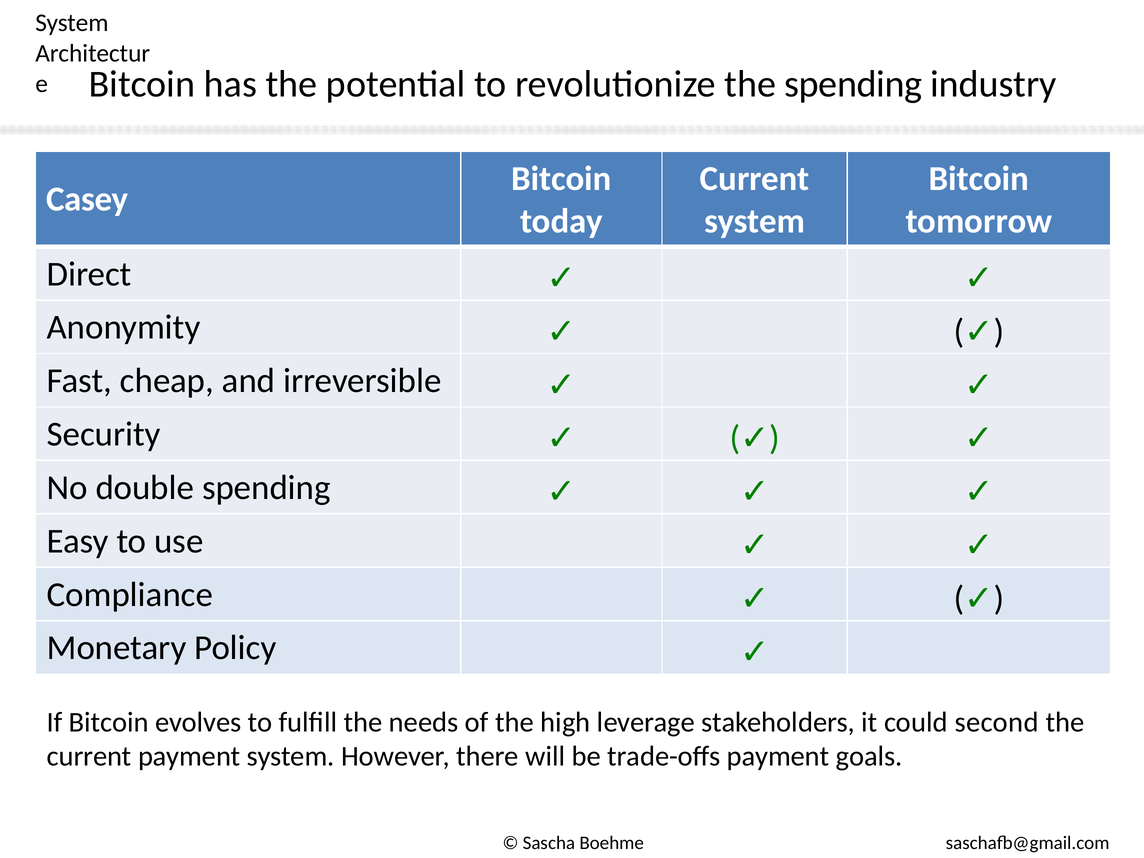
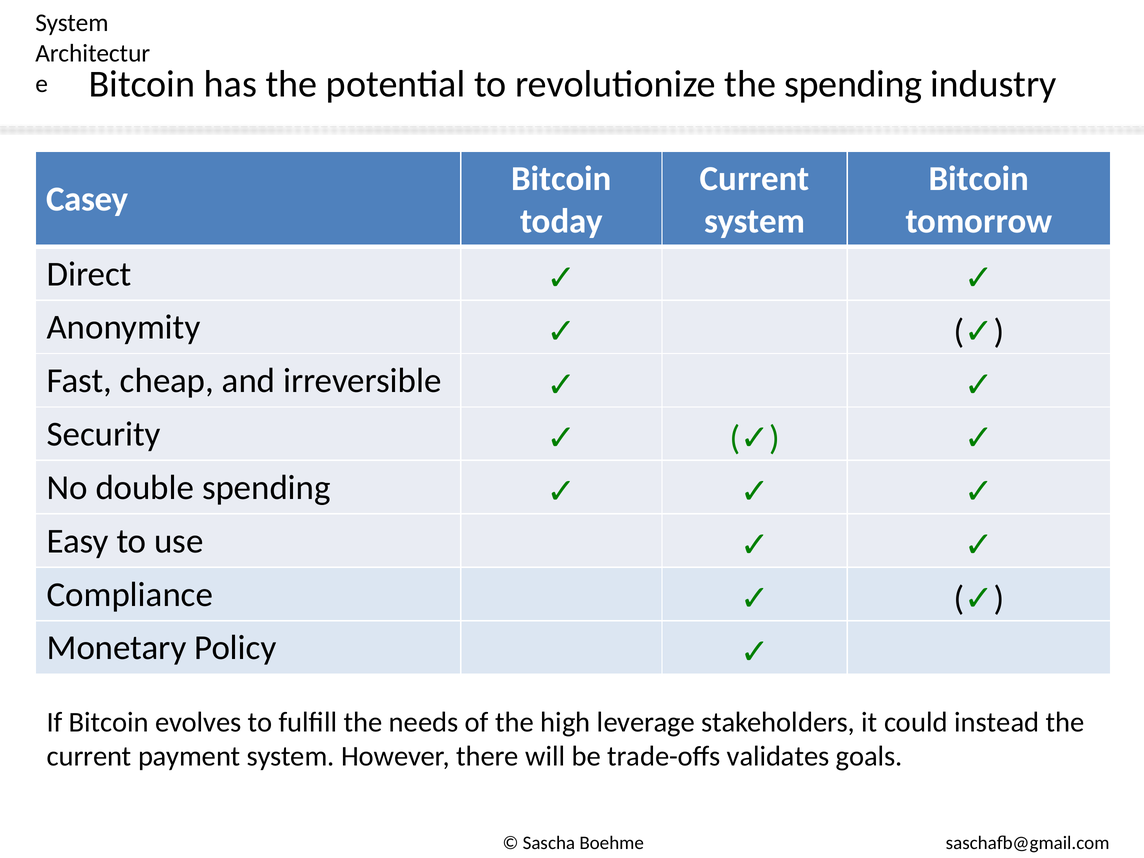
second: second -> instead
trade-offs payment: payment -> validates
